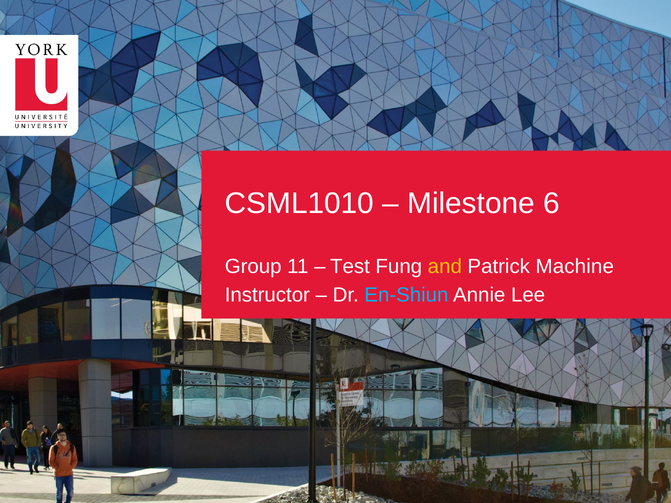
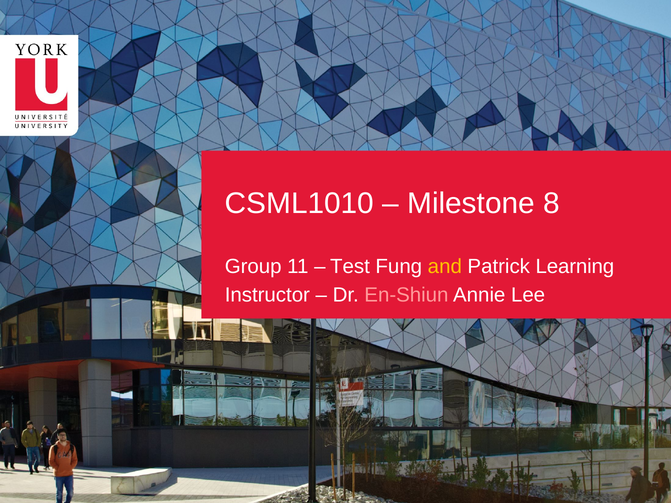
6: 6 -> 8
Machine: Machine -> Learning
En-Shiun colour: light blue -> pink
